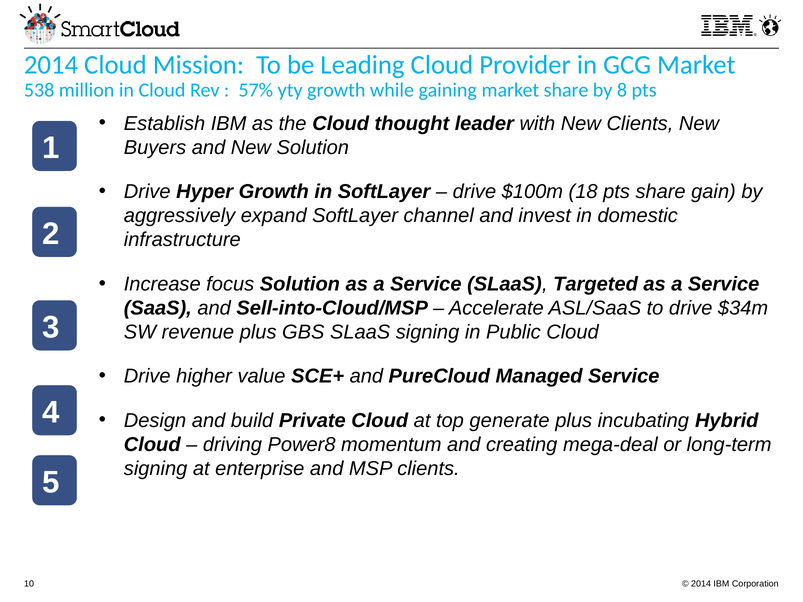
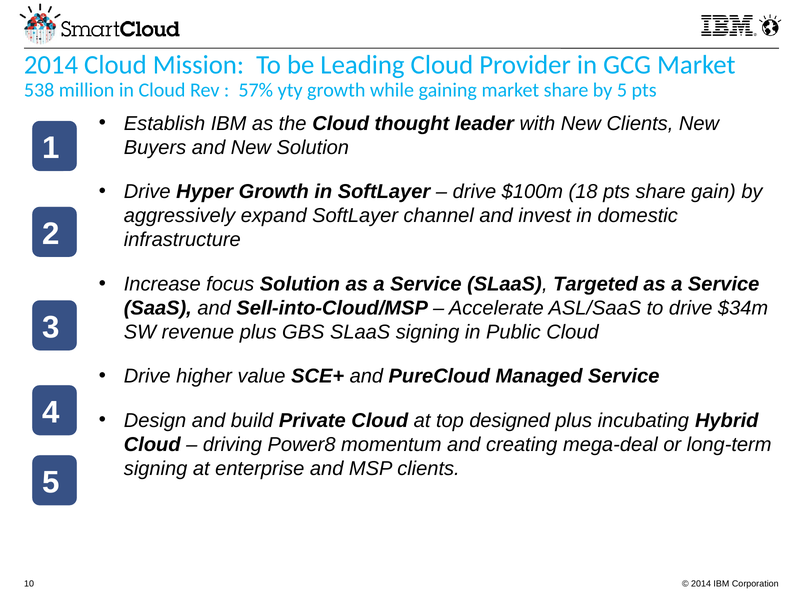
by 8: 8 -> 5
generate: generate -> designed
